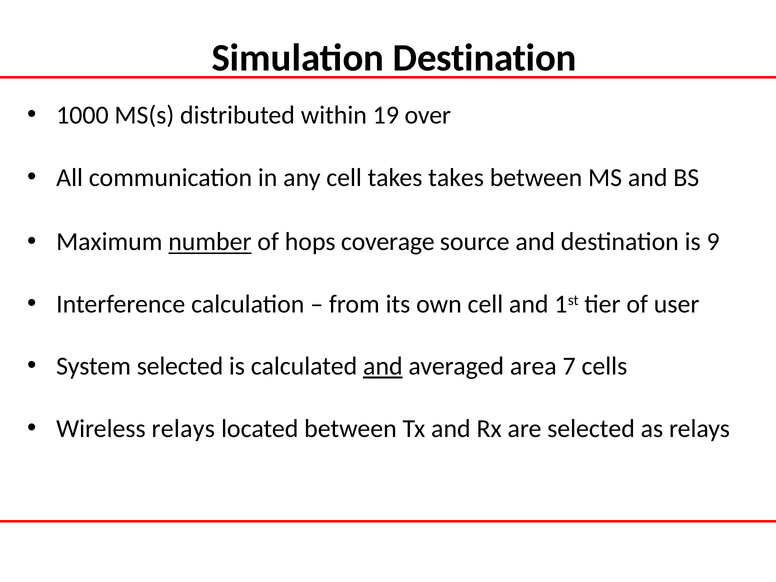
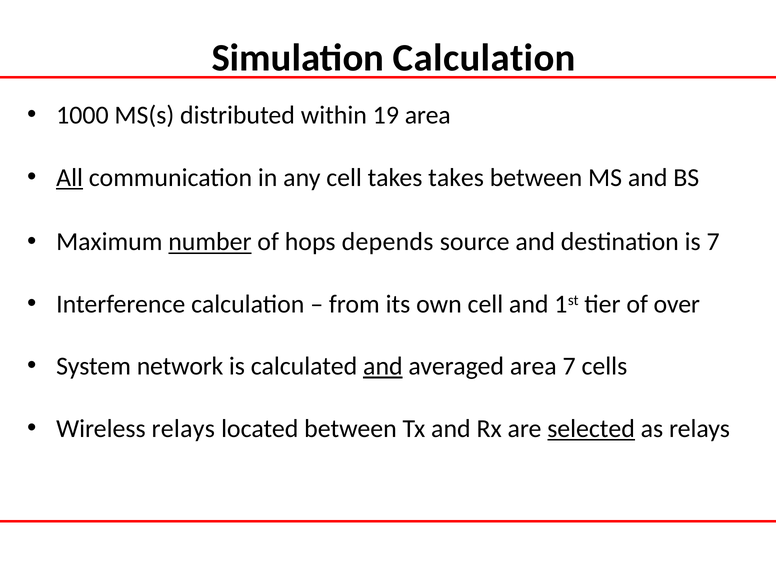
Simulation Destination: Destination -> Calculation
19 over: over -> area
All underline: none -> present
coverage: coverage -> depends
is 9: 9 -> 7
user: user -> over
System selected: selected -> network
selected at (591, 429) underline: none -> present
